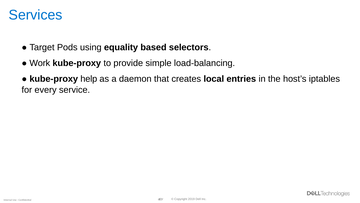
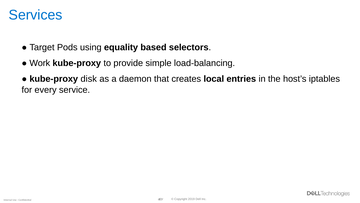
help: help -> disk
